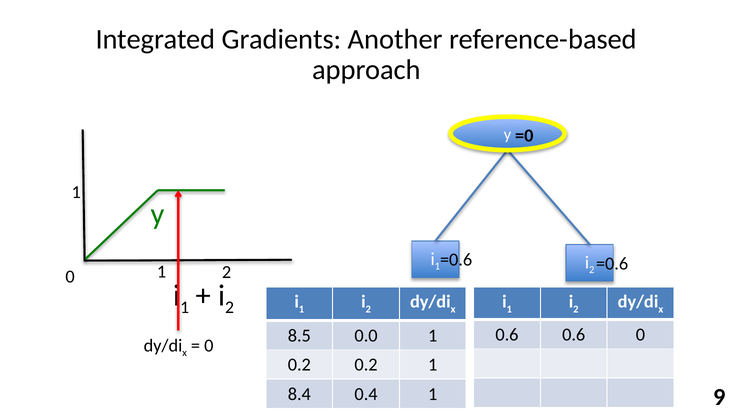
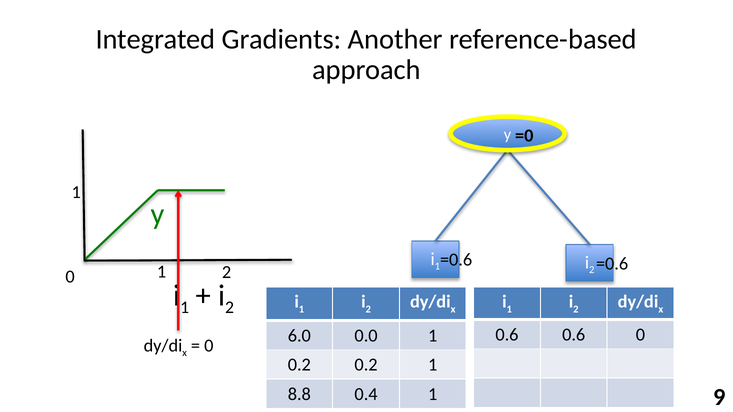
8.5: 8.5 -> 6.0
8.4: 8.4 -> 8.8
